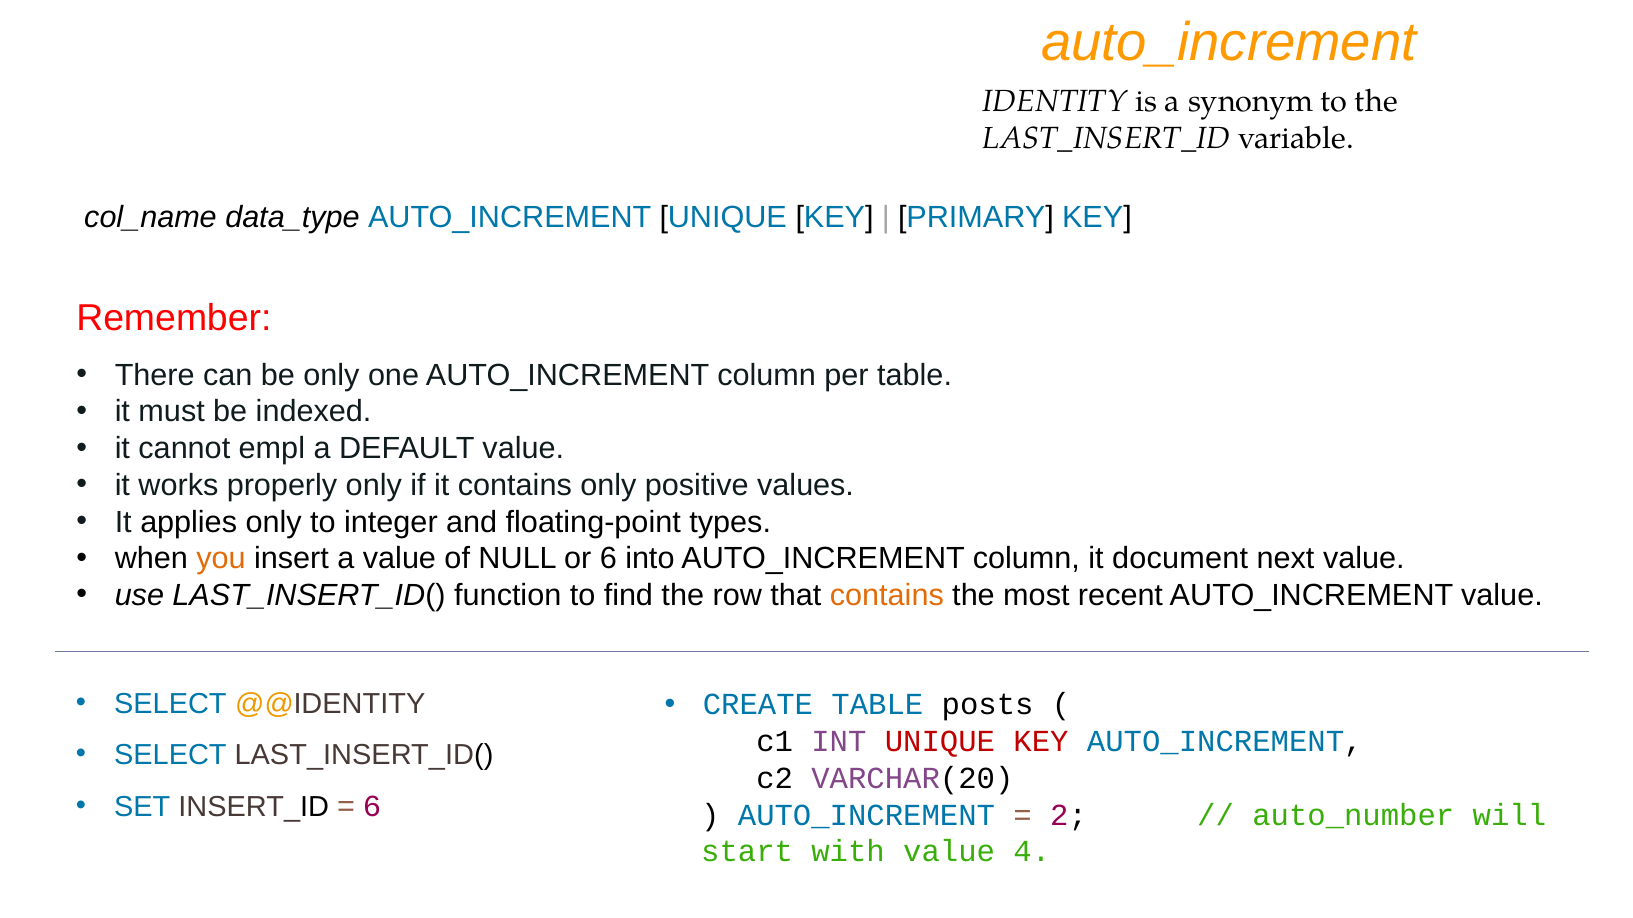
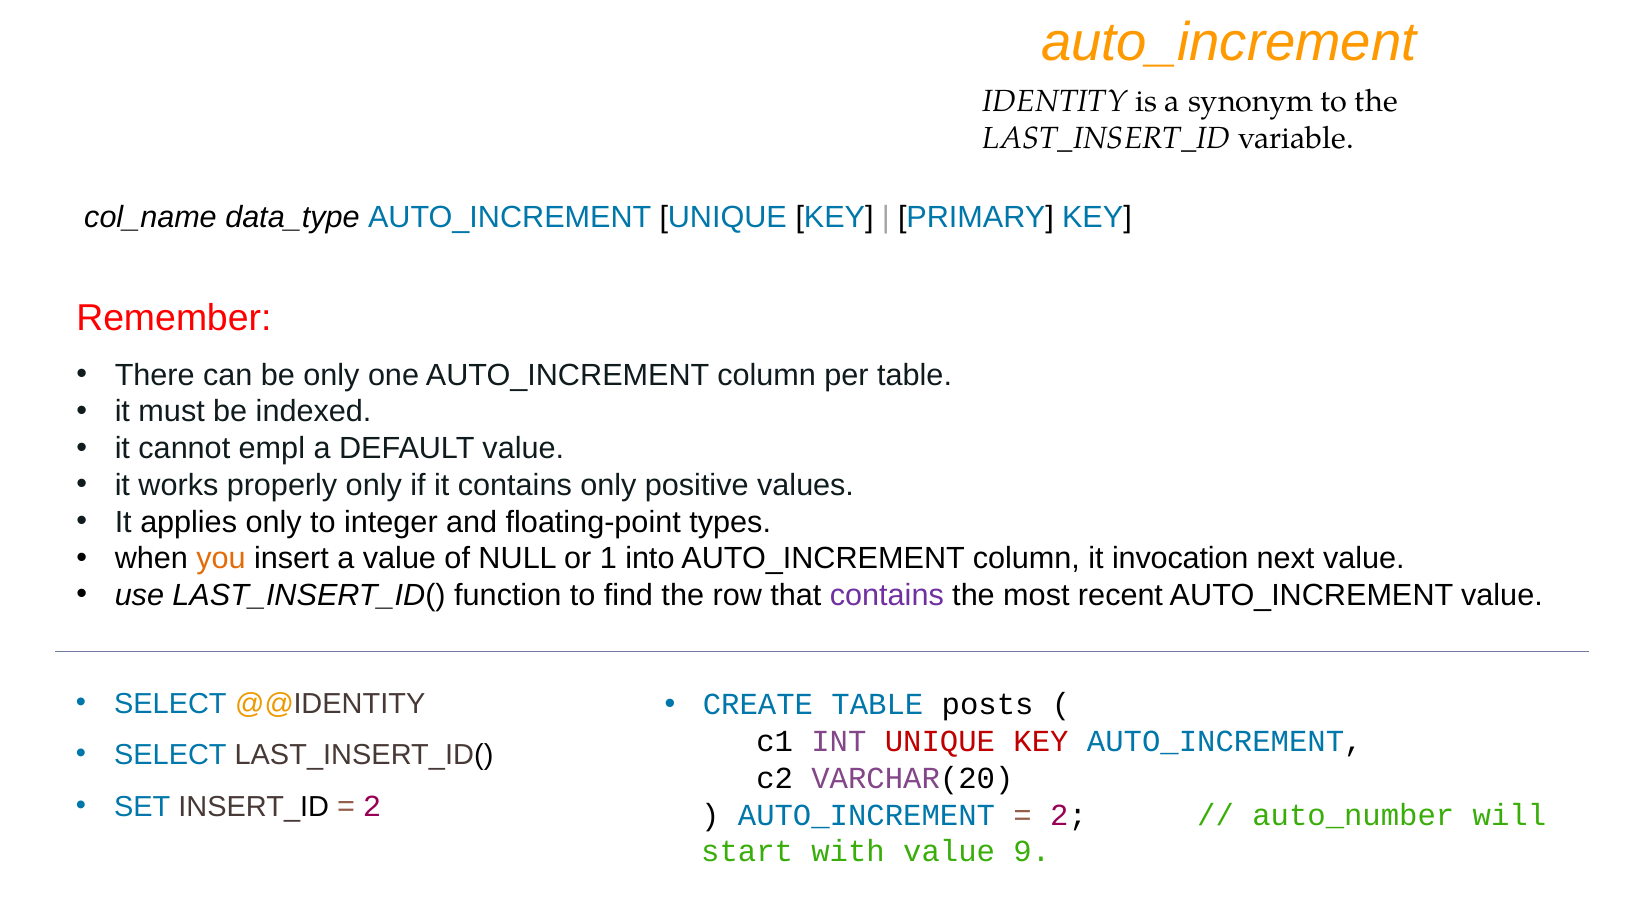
or 6: 6 -> 1
document: document -> invocation
contains at (887, 596) colour: orange -> purple
6 at (372, 807): 6 -> 2
4: 4 -> 9
